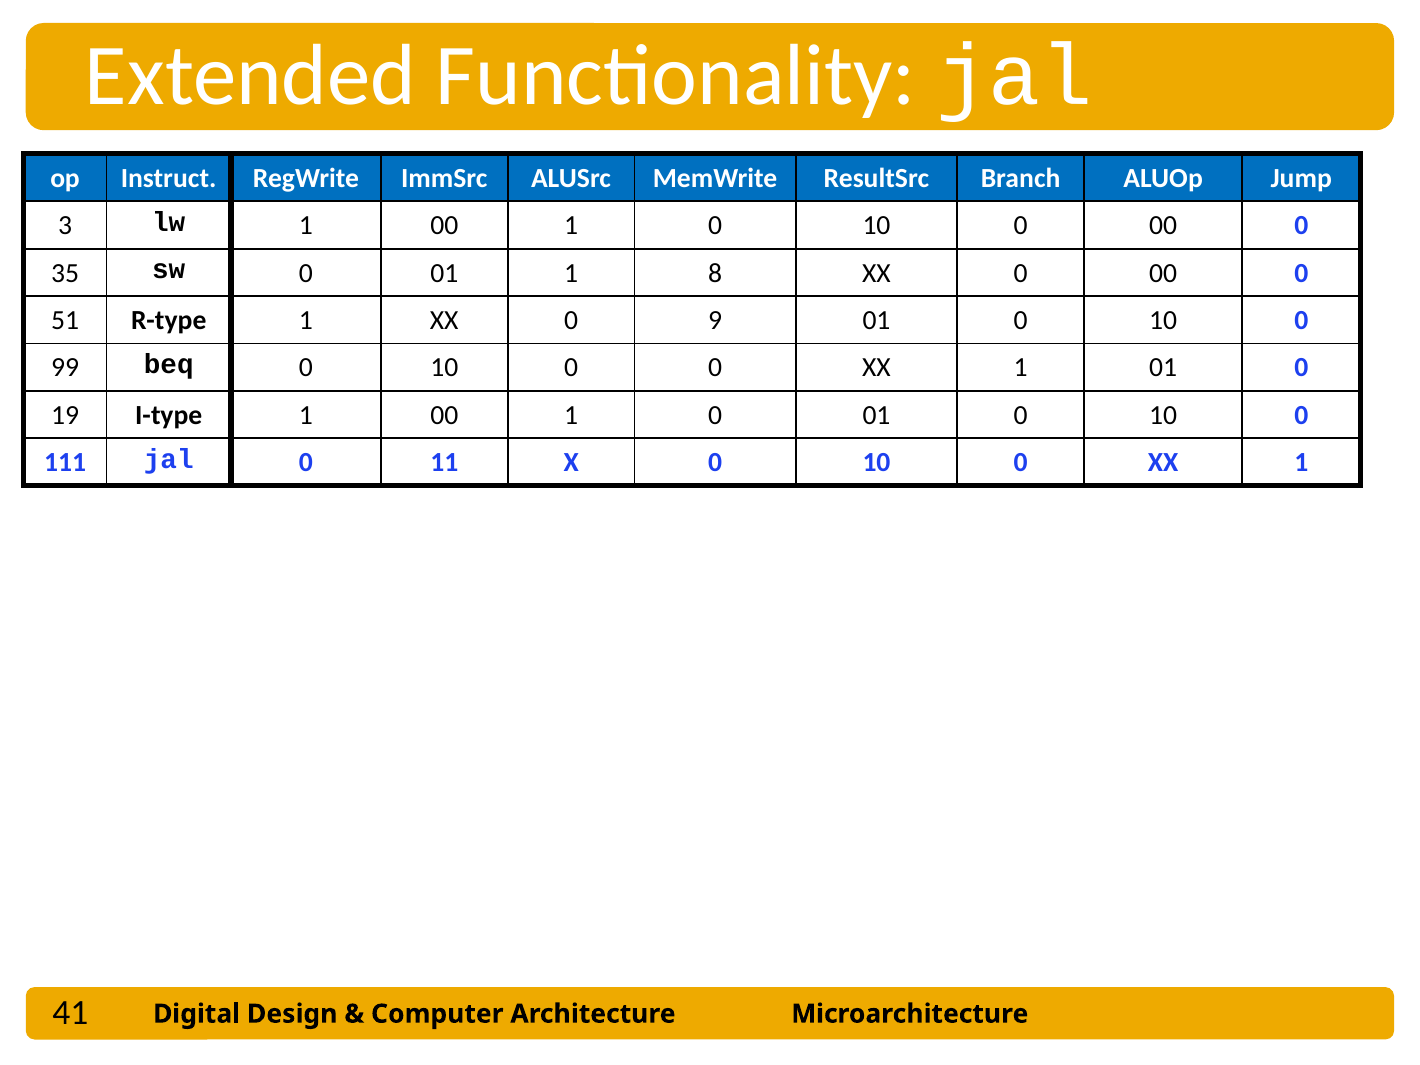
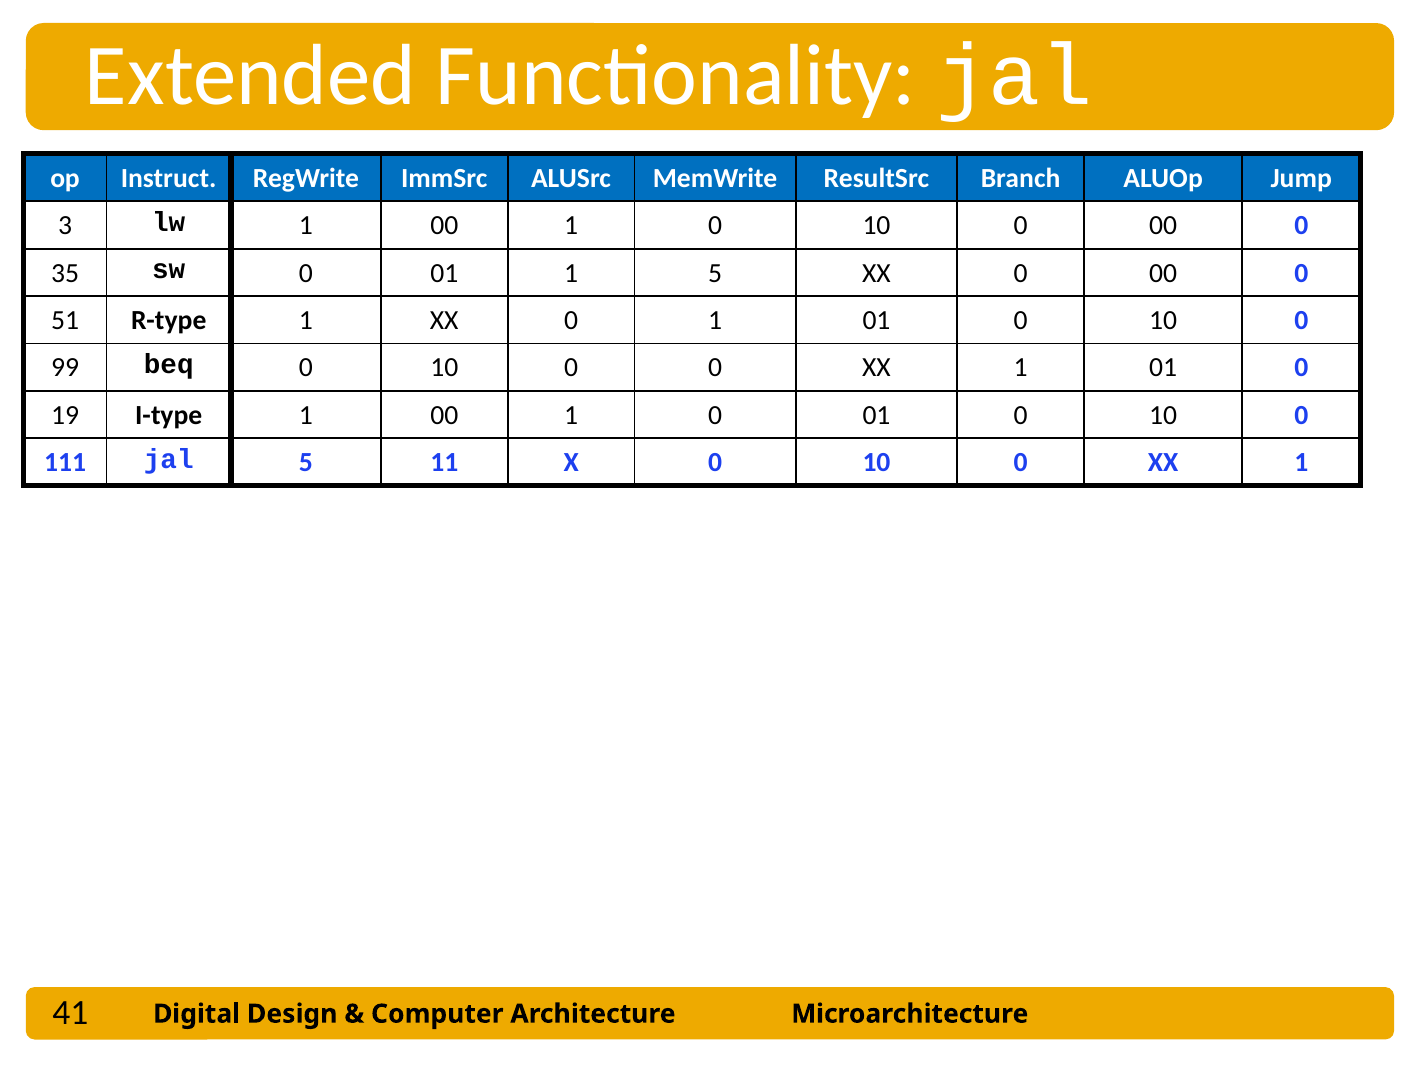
1 8: 8 -> 5
0 9: 9 -> 1
jal 0: 0 -> 5
